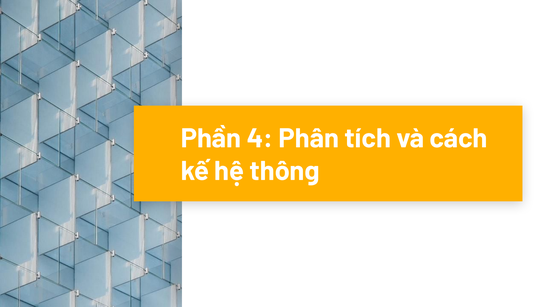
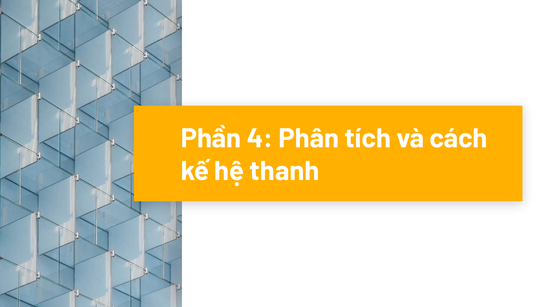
thông: thông -> thanh
